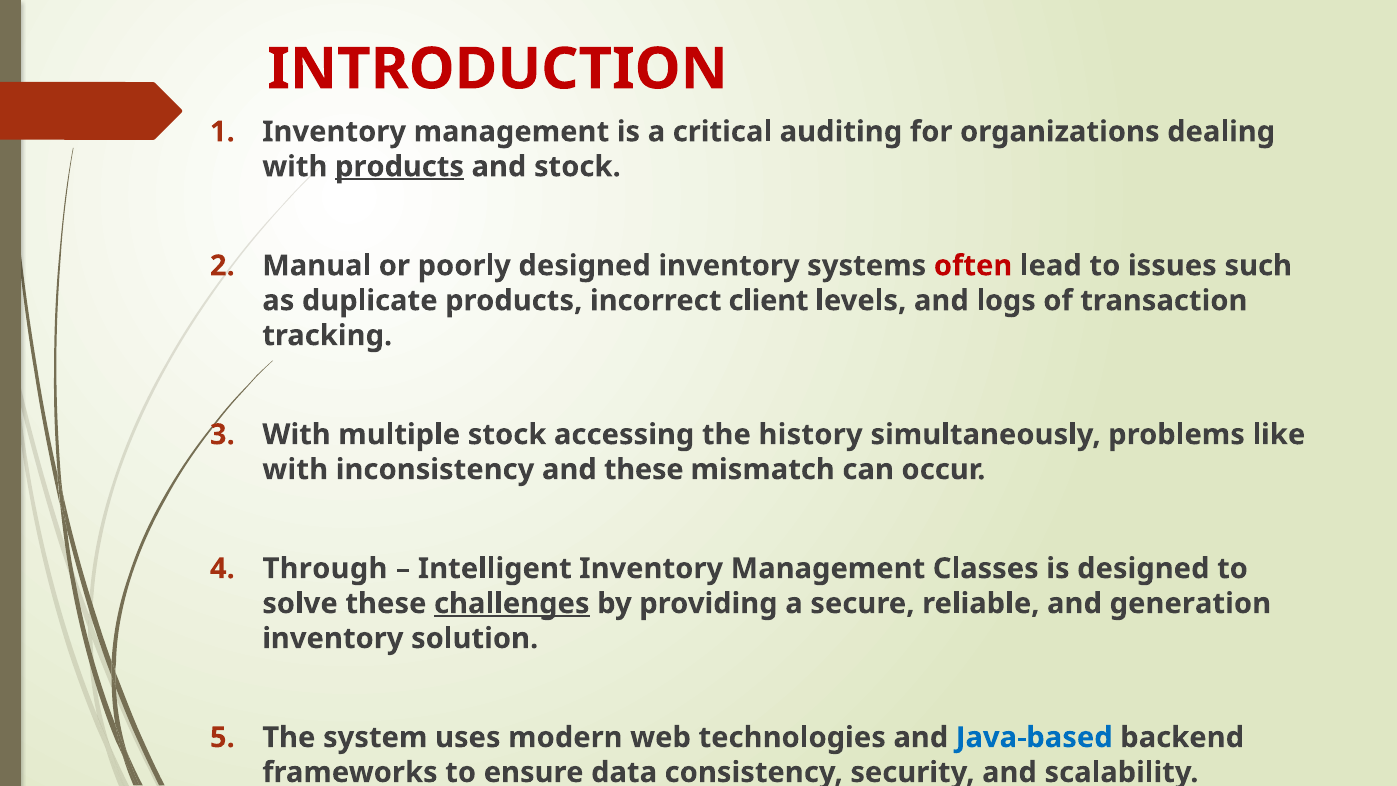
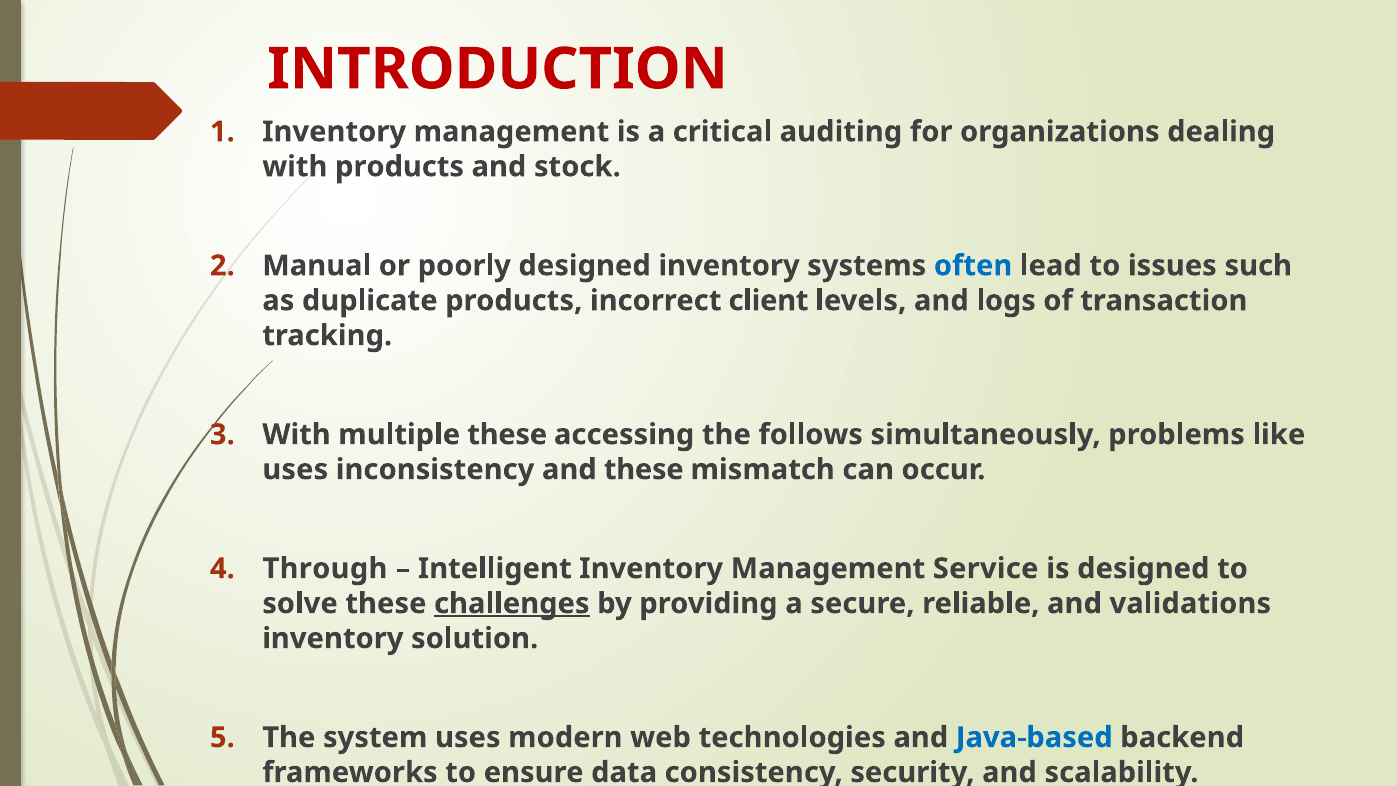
products at (400, 167) underline: present -> none
often colour: red -> blue
multiple stock: stock -> these
history: history -> follows
with at (295, 469): with -> uses
Classes: Classes -> Service
generation: generation -> validations
